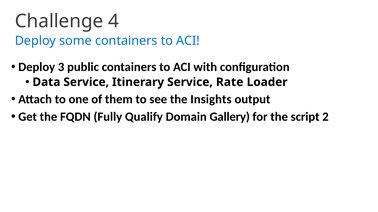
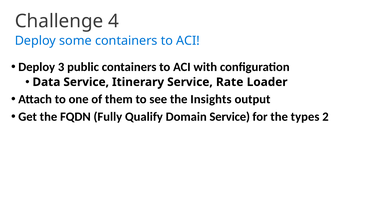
Domain Gallery: Gallery -> Service
script: script -> types
